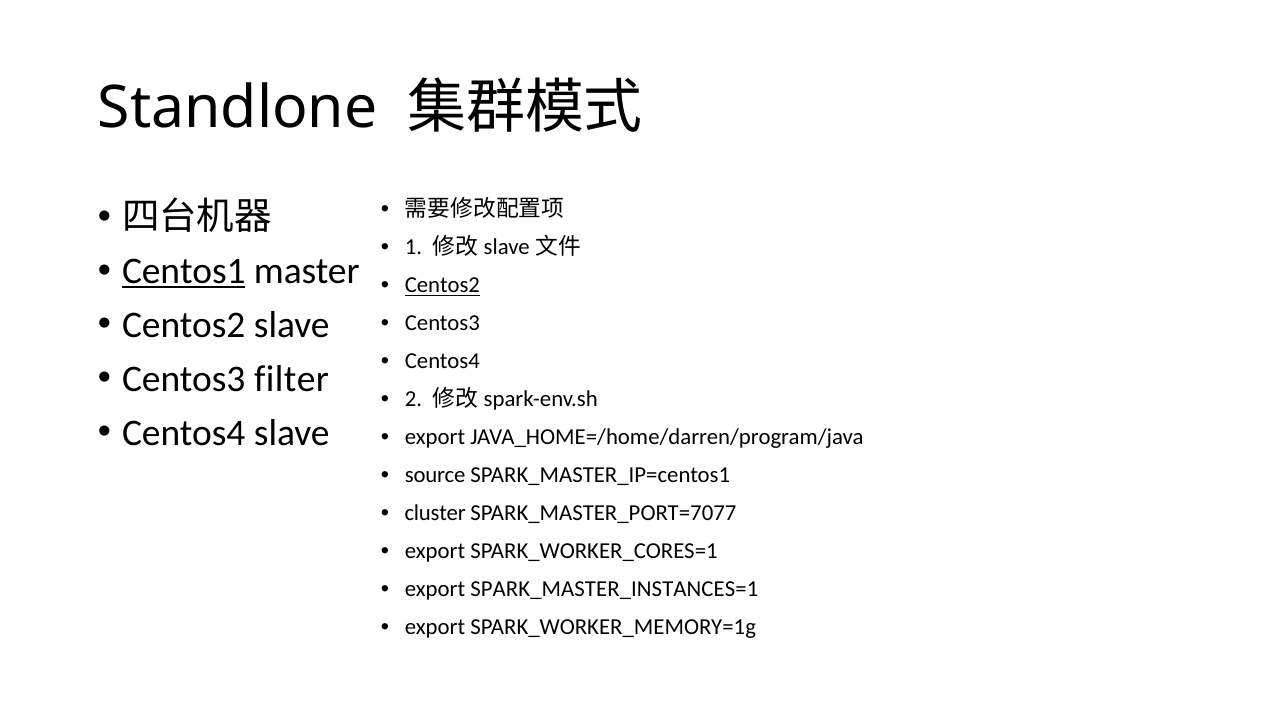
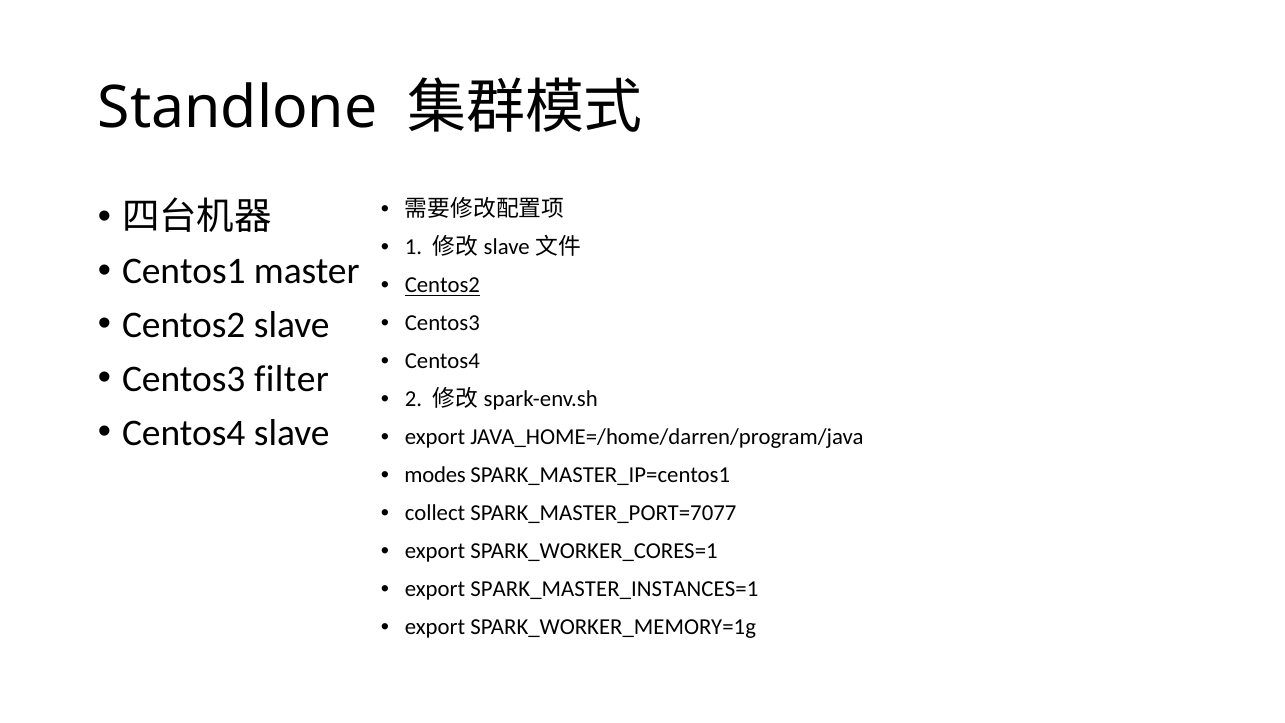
Centos1 underline: present -> none
source: source -> modes
cluster: cluster -> collect
